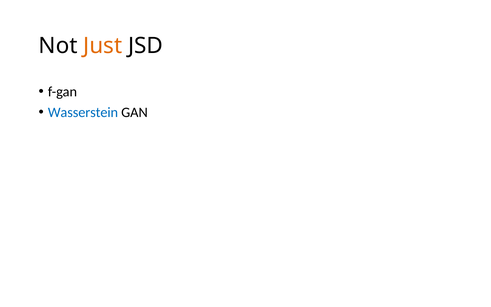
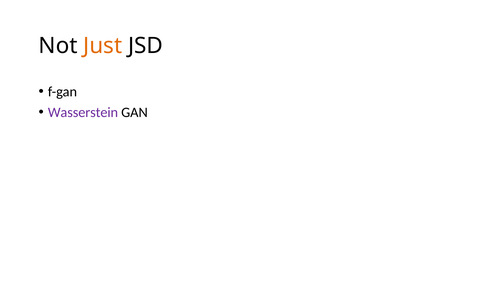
Wasserstein colour: blue -> purple
